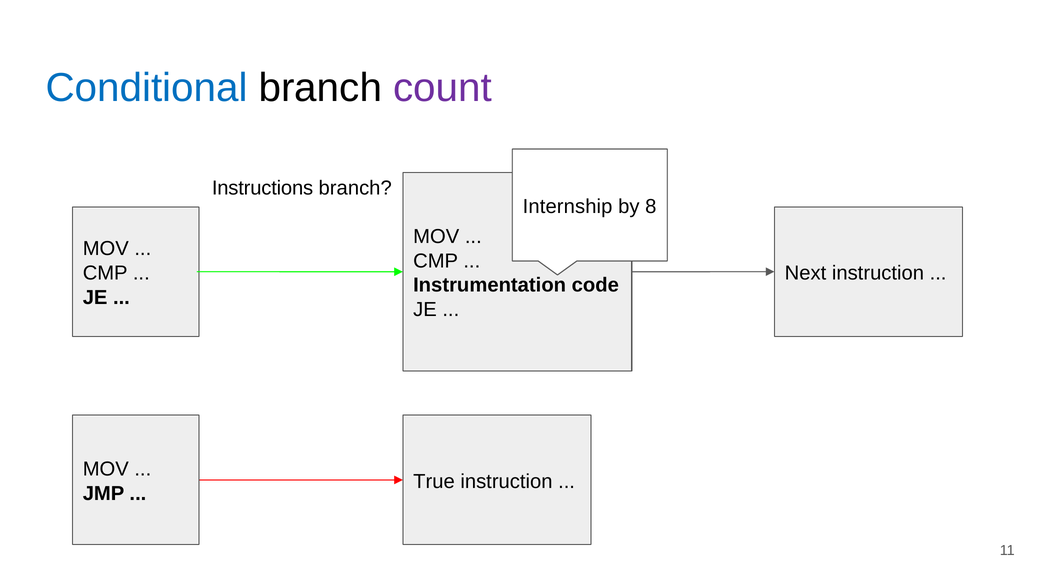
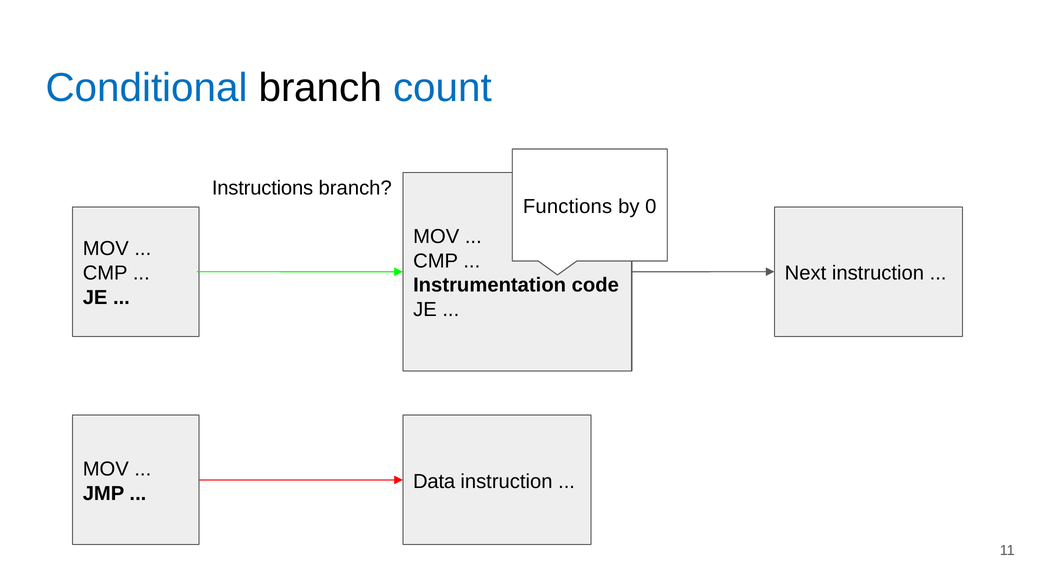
count colour: purple -> blue
Internship: Internship -> Functions
8: 8 -> 0
True: True -> Data
